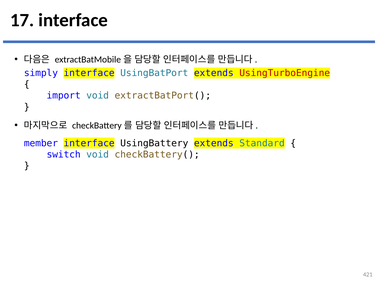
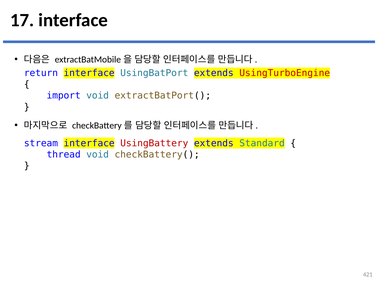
simply: simply -> return
member: member -> stream
UsingBattery colour: black -> red
switch: switch -> thread
